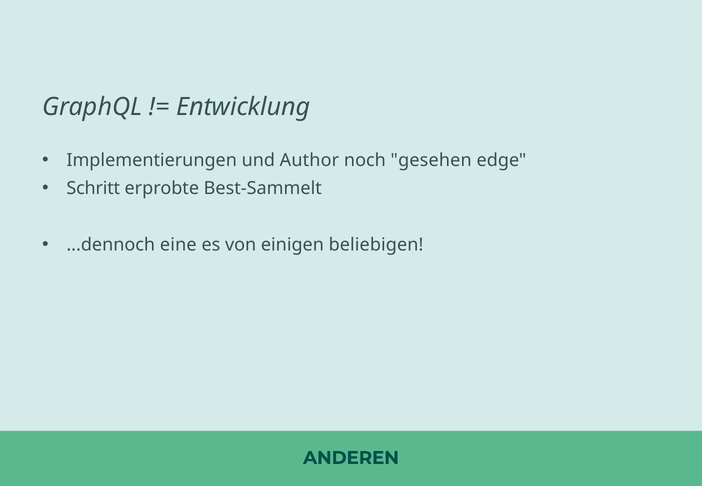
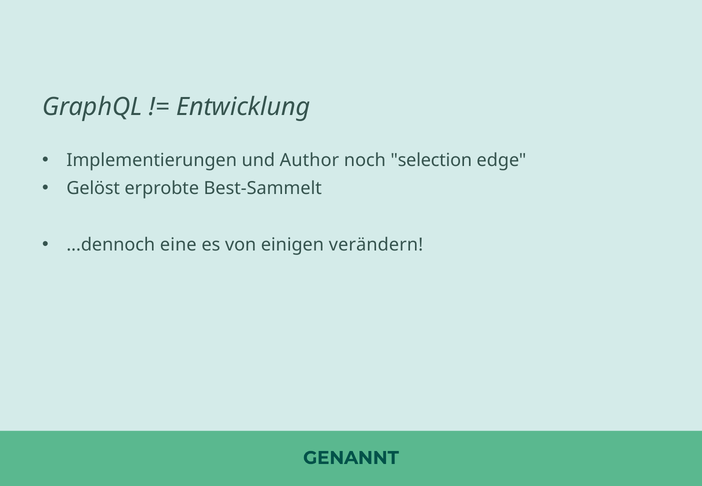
gesehen: gesehen -> selection
Schritt: Schritt -> Gelöst
beliebigen: beliebigen -> verändern
ANDEREN: ANDEREN -> GENANNT
